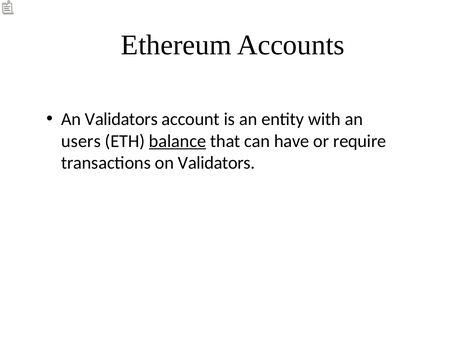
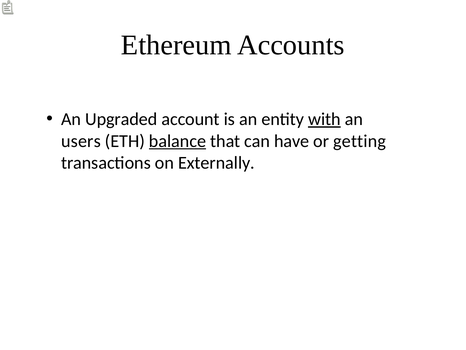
An Validators: Validators -> Upgraded
with underline: none -> present
require: require -> getting
on Validators: Validators -> Externally
